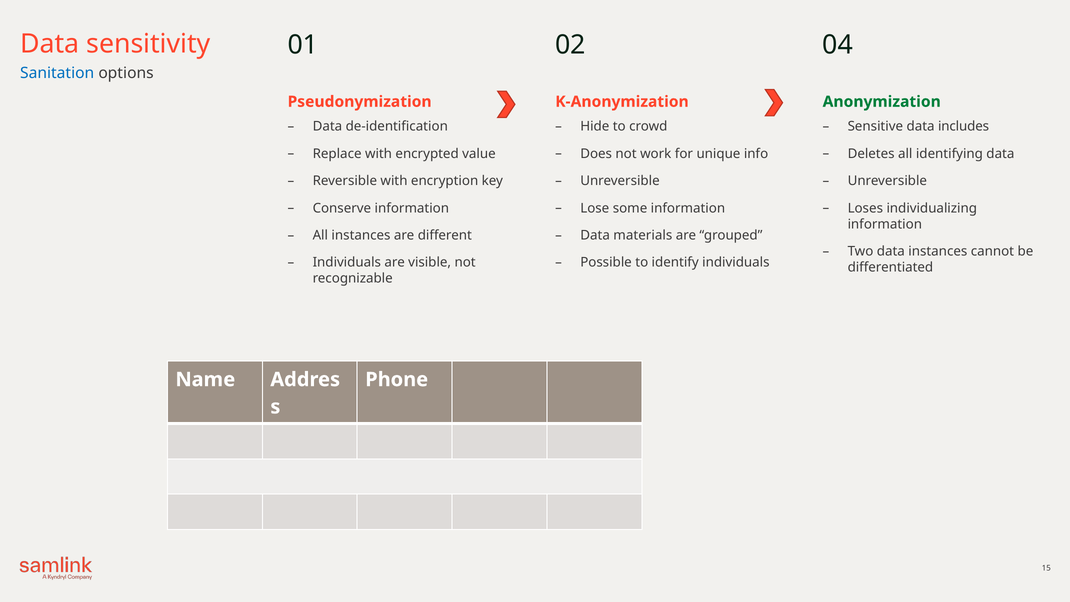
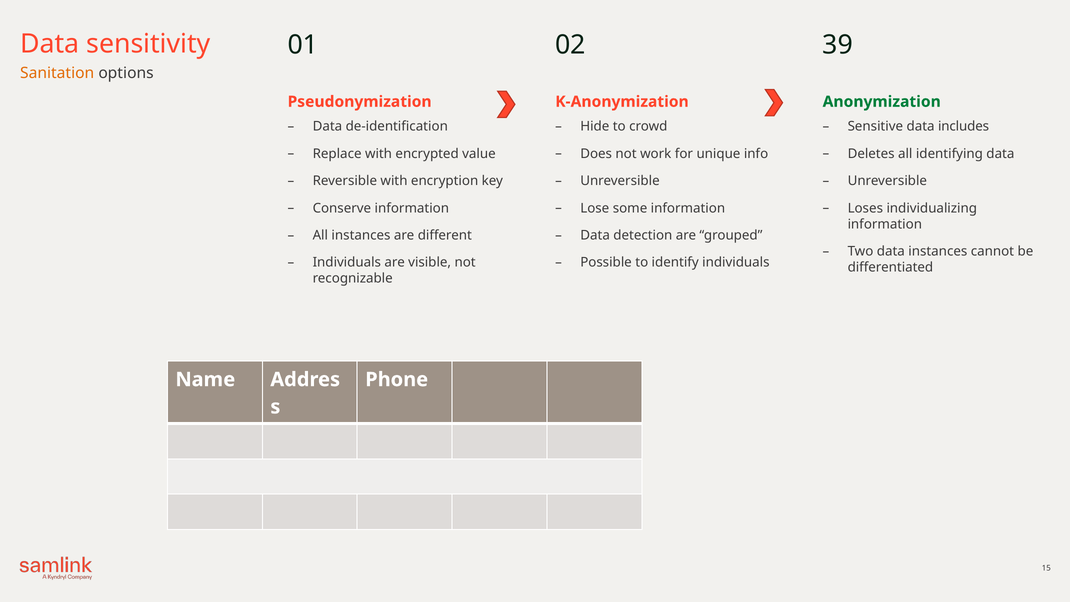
04: 04 -> 39
Sanitation colour: blue -> orange
materials: materials -> detection
